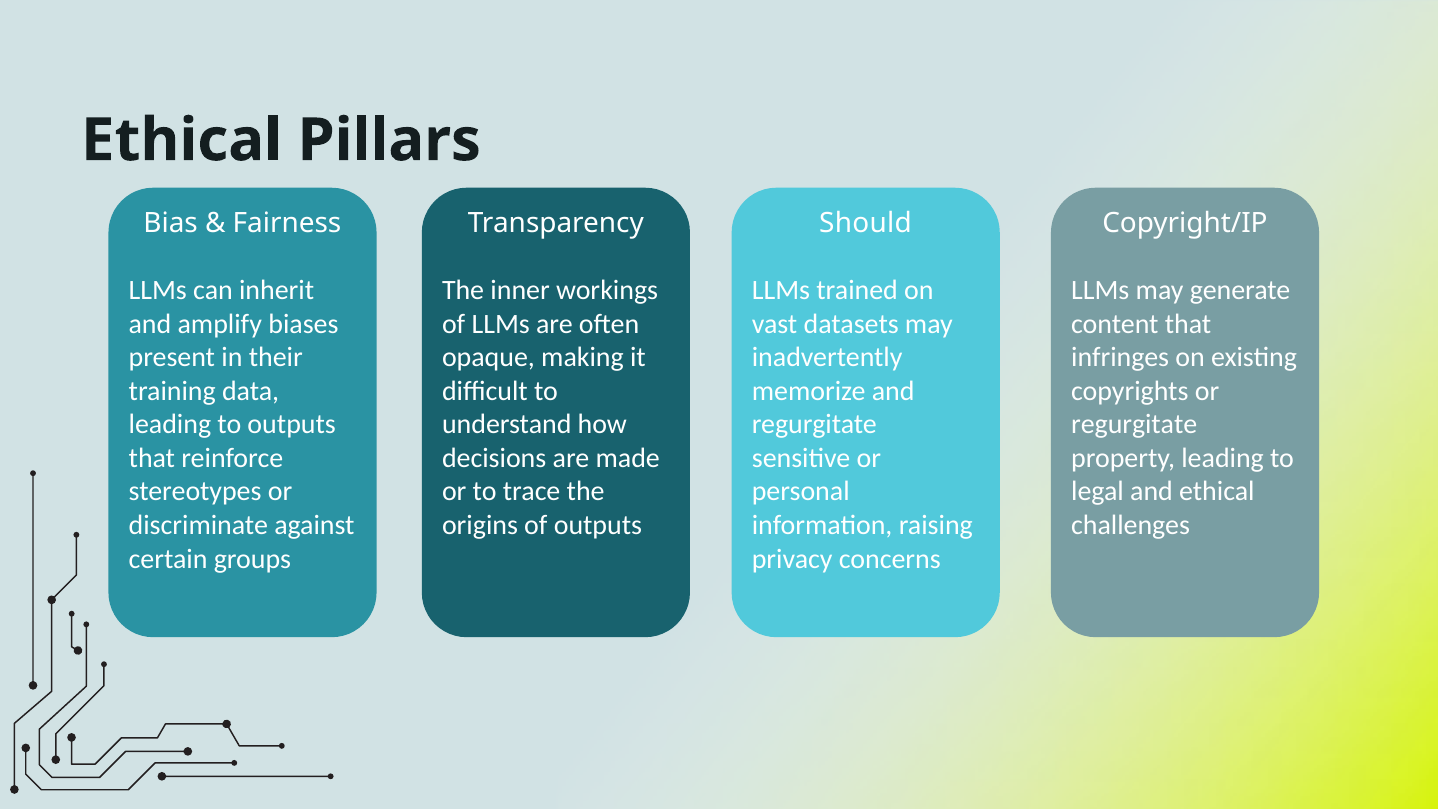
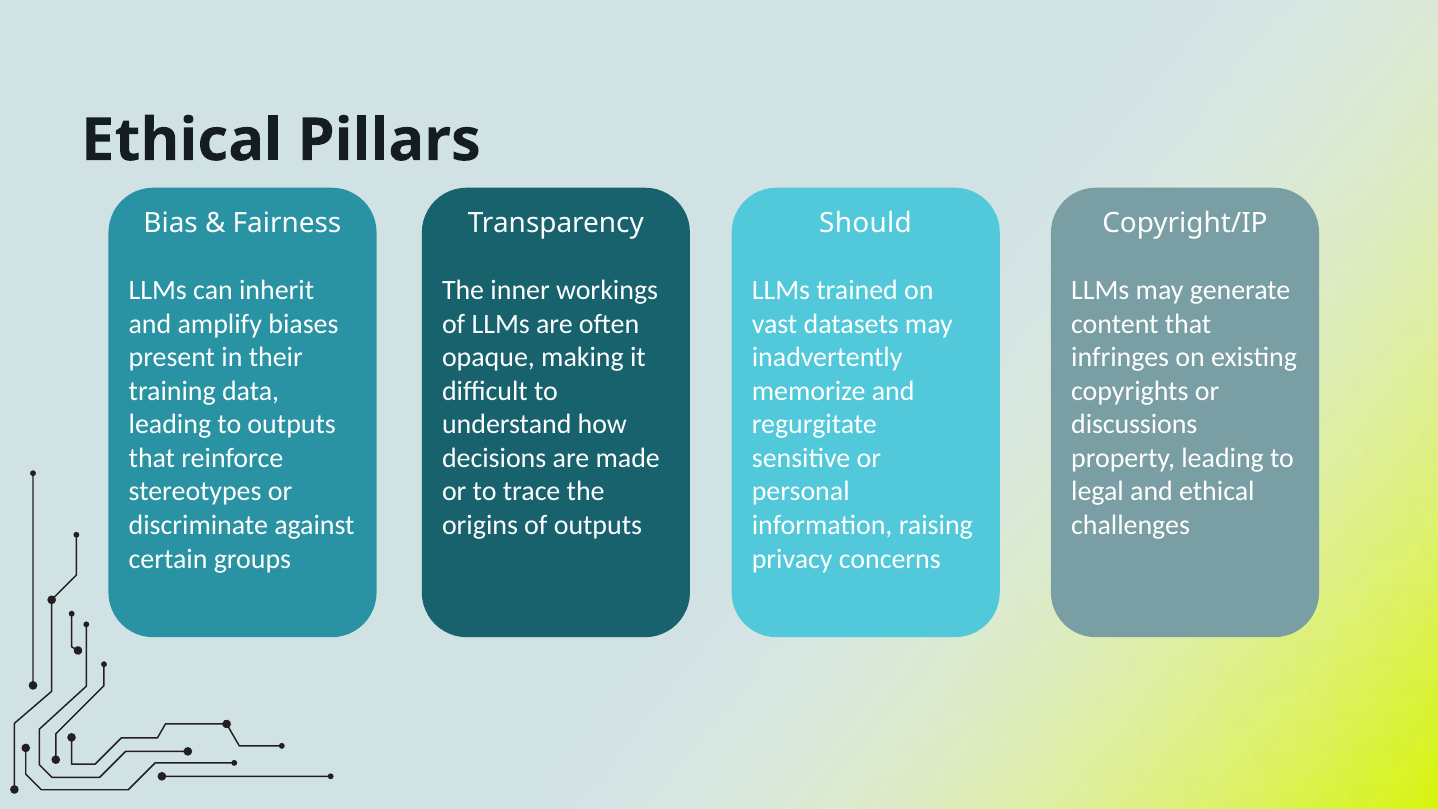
regurgitate at (1134, 425): regurgitate -> discussions
